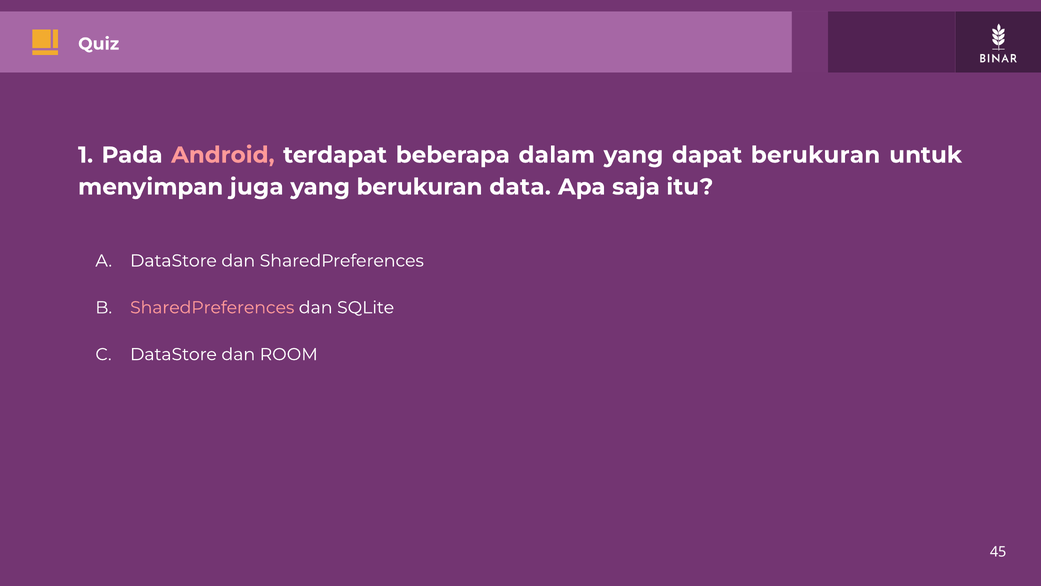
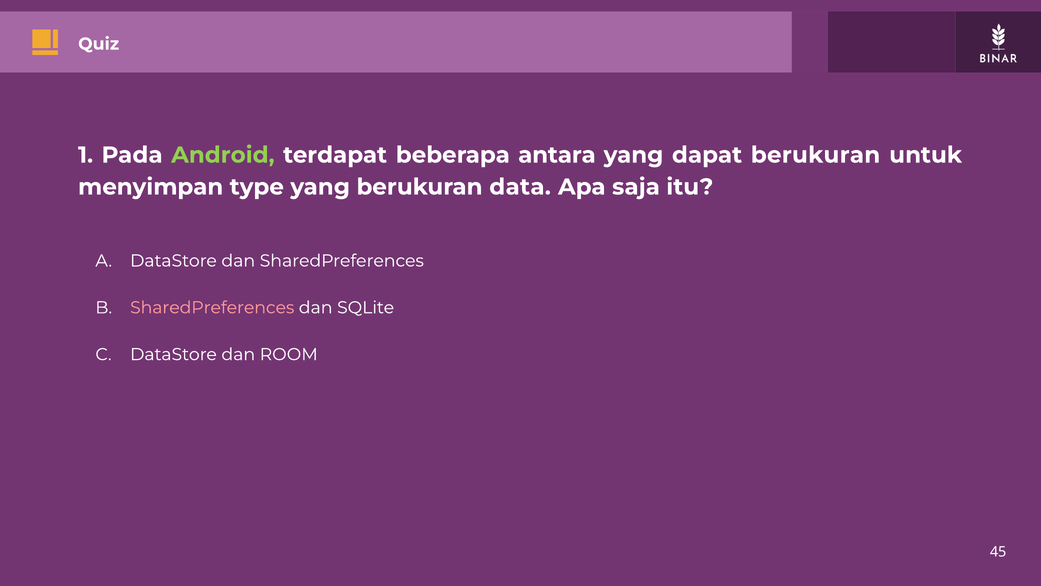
Android colour: pink -> light green
dalam: dalam -> antara
juga: juga -> type
